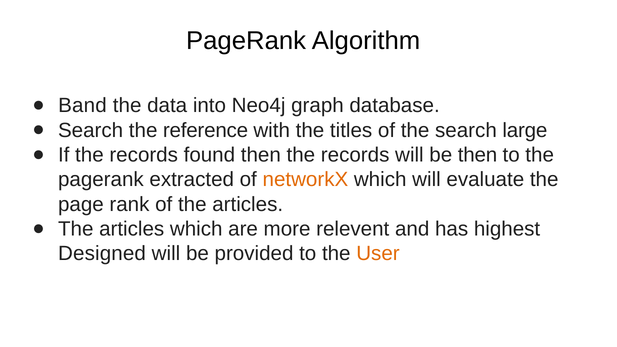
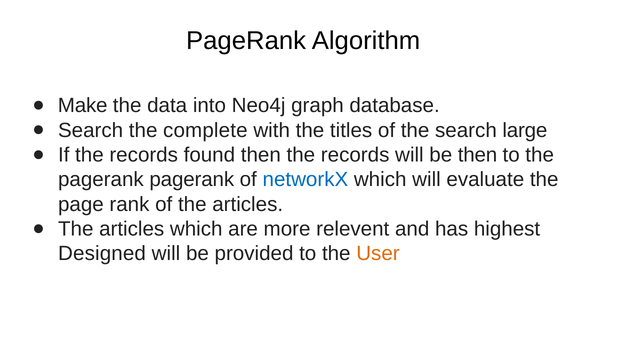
Band: Band -> Make
reference: reference -> complete
pagerank extracted: extracted -> pagerank
networkX colour: orange -> blue
